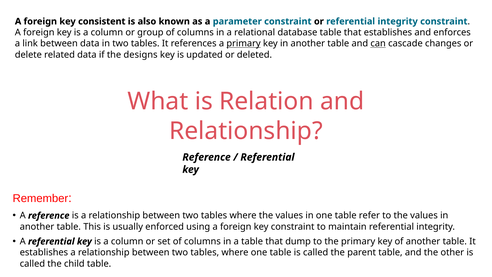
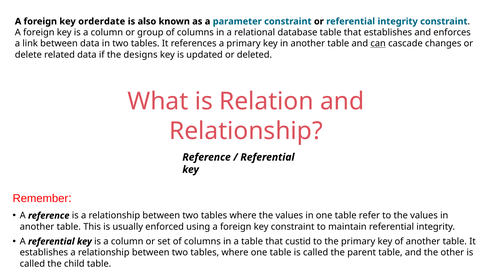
consistent: consistent -> orderdate
primary at (244, 44) underline: present -> none
dump: dump -> custid
